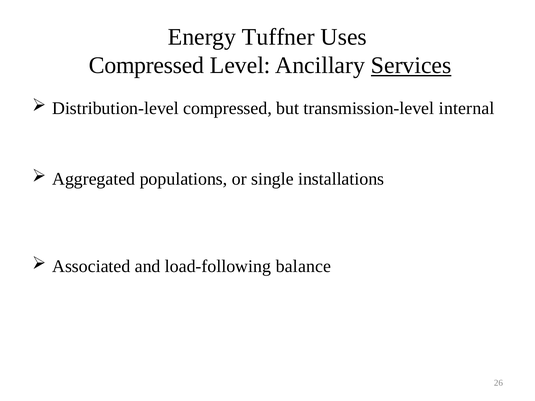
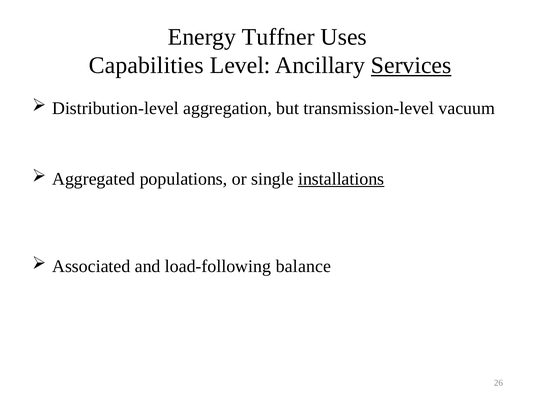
Compressed at (147, 65): Compressed -> Capabilities
Distribution-level compressed: compressed -> aggregation
internal: internal -> vacuum
installations underline: none -> present
